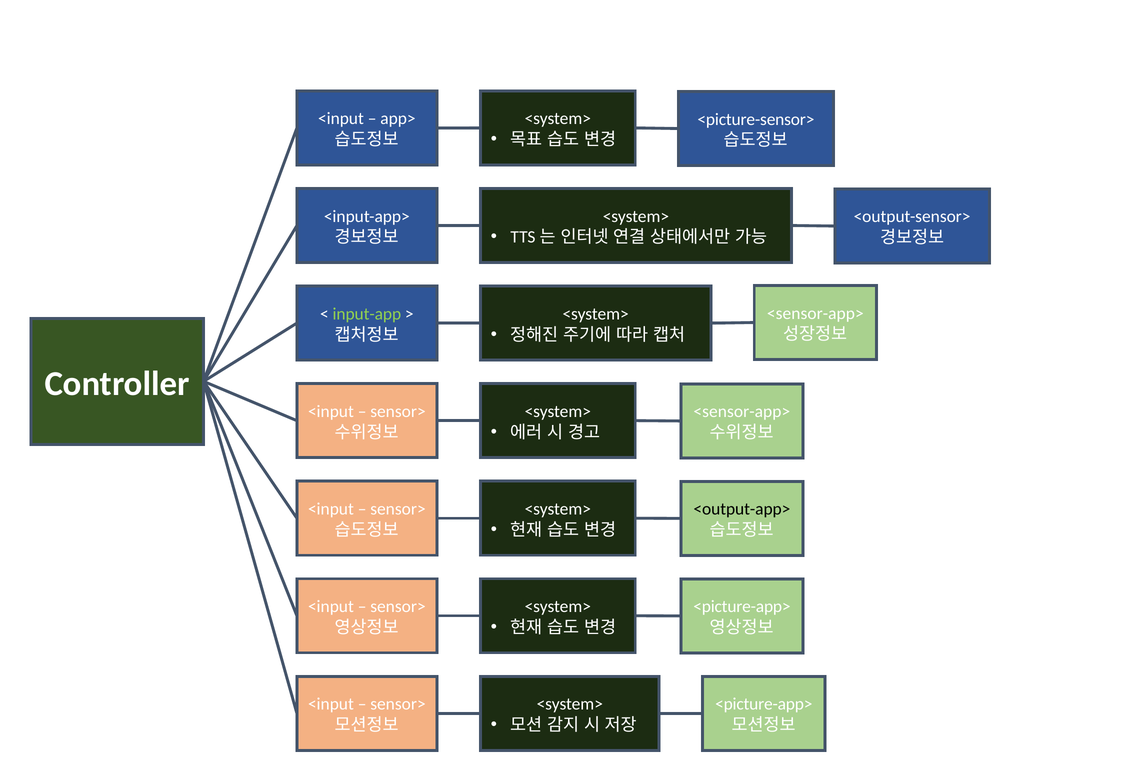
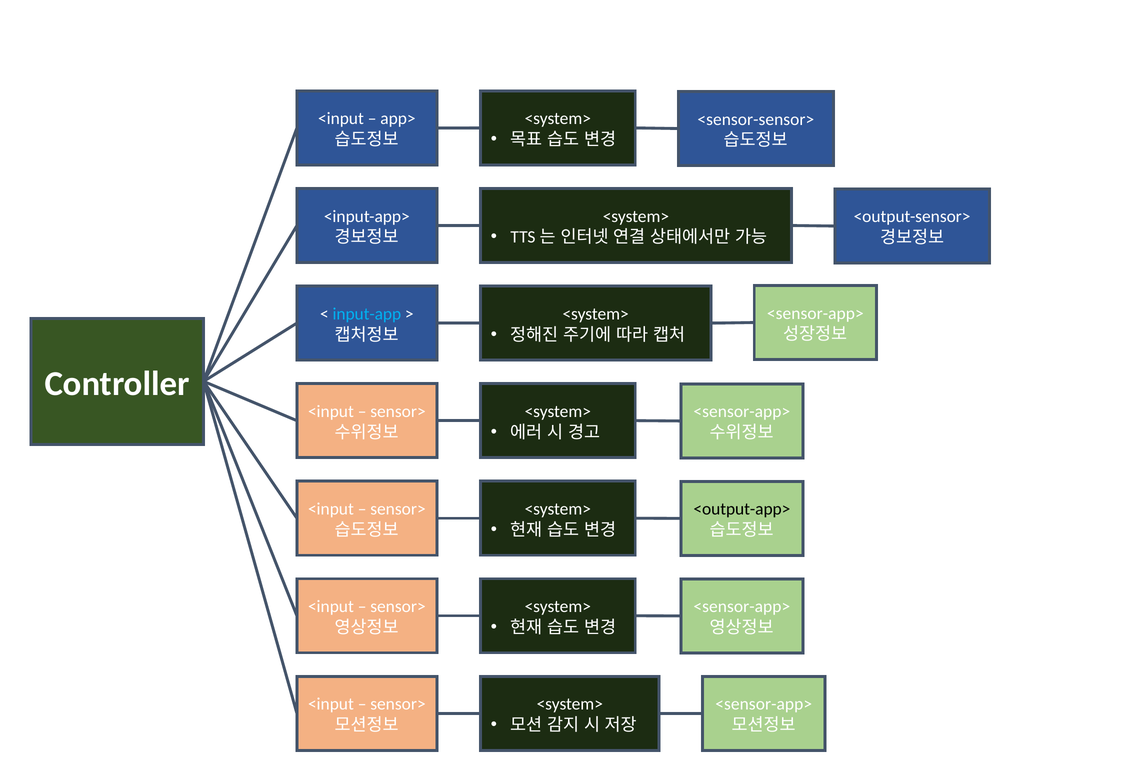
<picture-sensor>: <picture-sensor> -> <sensor-sensor>
input-app colour: light green -> light blue
<picture-app> at (742, 606): <picture-app> -> <sensor-app>
<picture-app> at (764, 704): <picture-app> -> <sensor-app>
